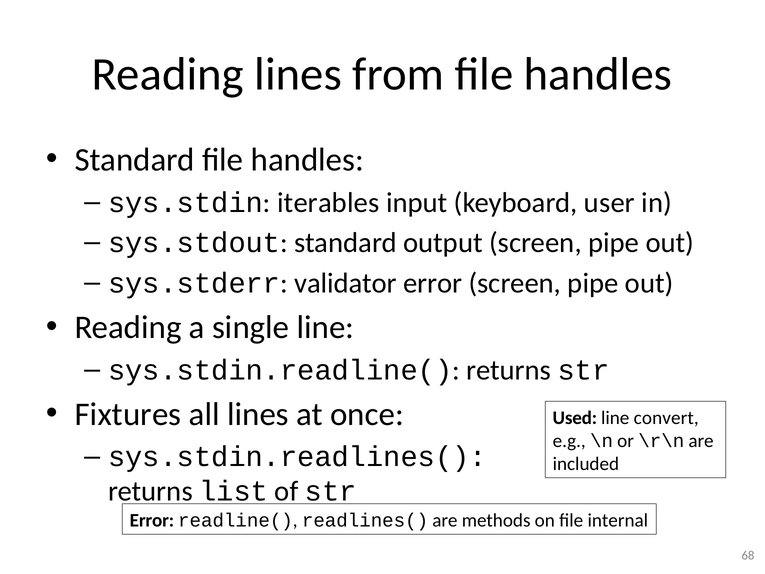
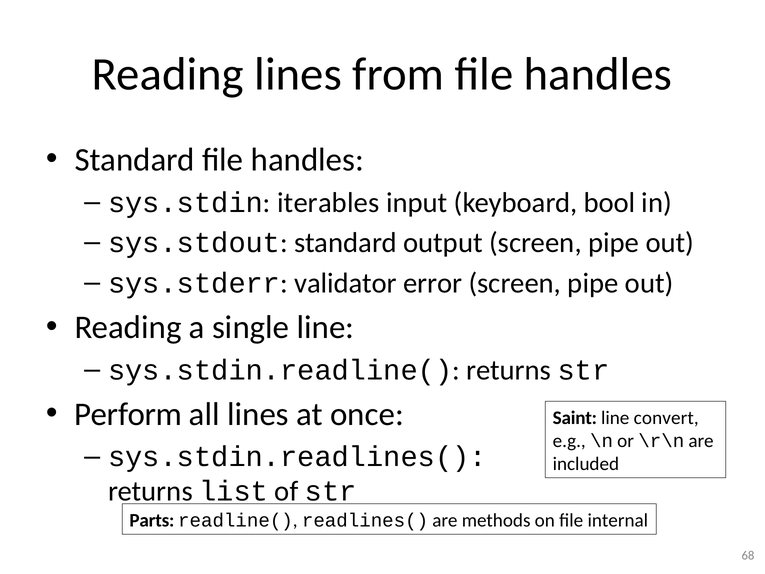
user: user -> bool
Fixtures: Fixtures -> Perform
Used: Used -> Saint
Error at (152, 520): Error -> Parts
